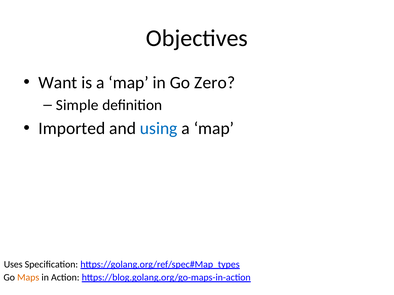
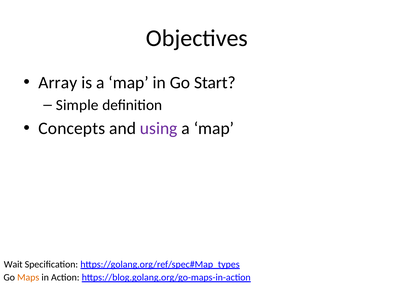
Want: Want -> Array
Zero: Zero -> Start
Imported: Imported -> Concepts
using colour: blue -> purple
Uses: Uses -> Wait
